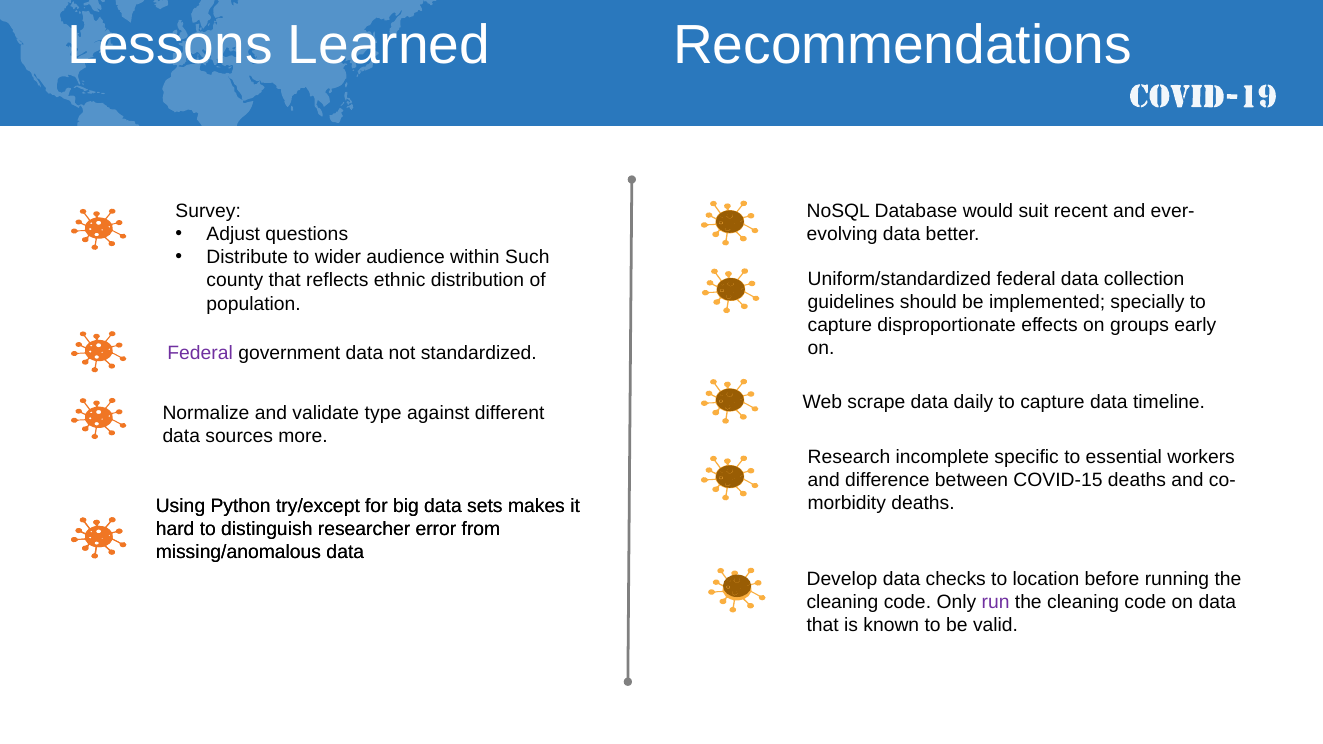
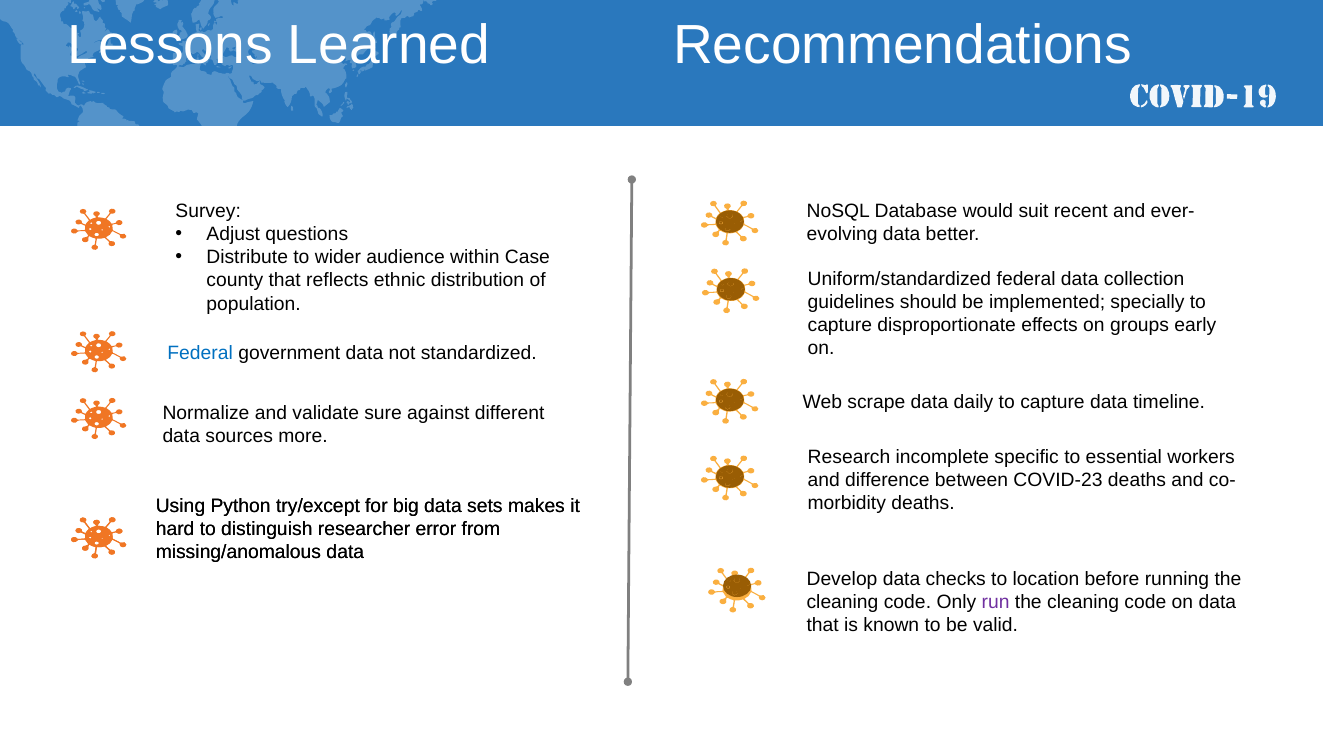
Such: Such -> Case
Federal at (200, 353) colour: purple -> blue
type: type -> sure
COVID-15: COVID-15 -> COVID-23
